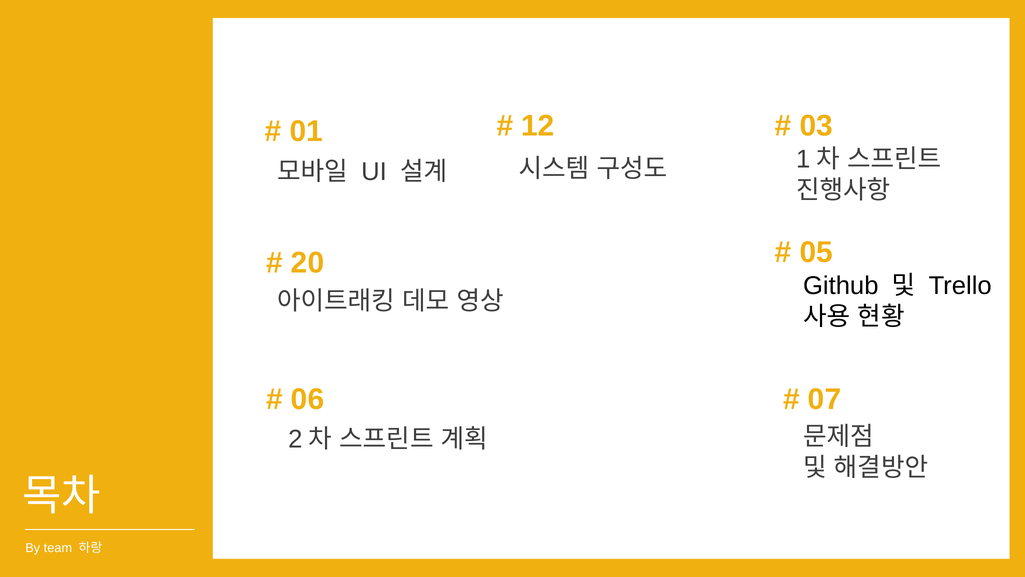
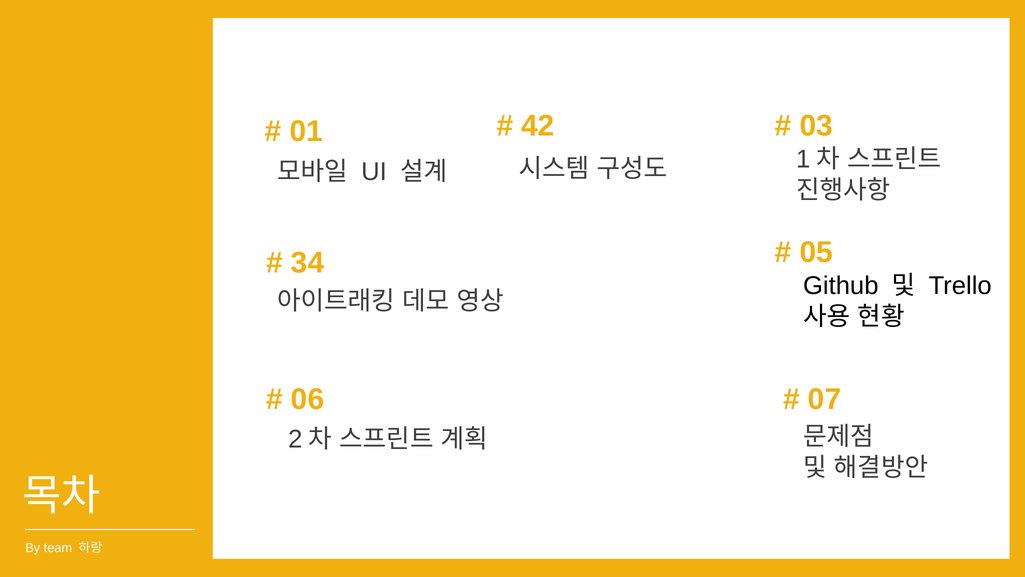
12: 12 -> 42
20: 20 -> 34
